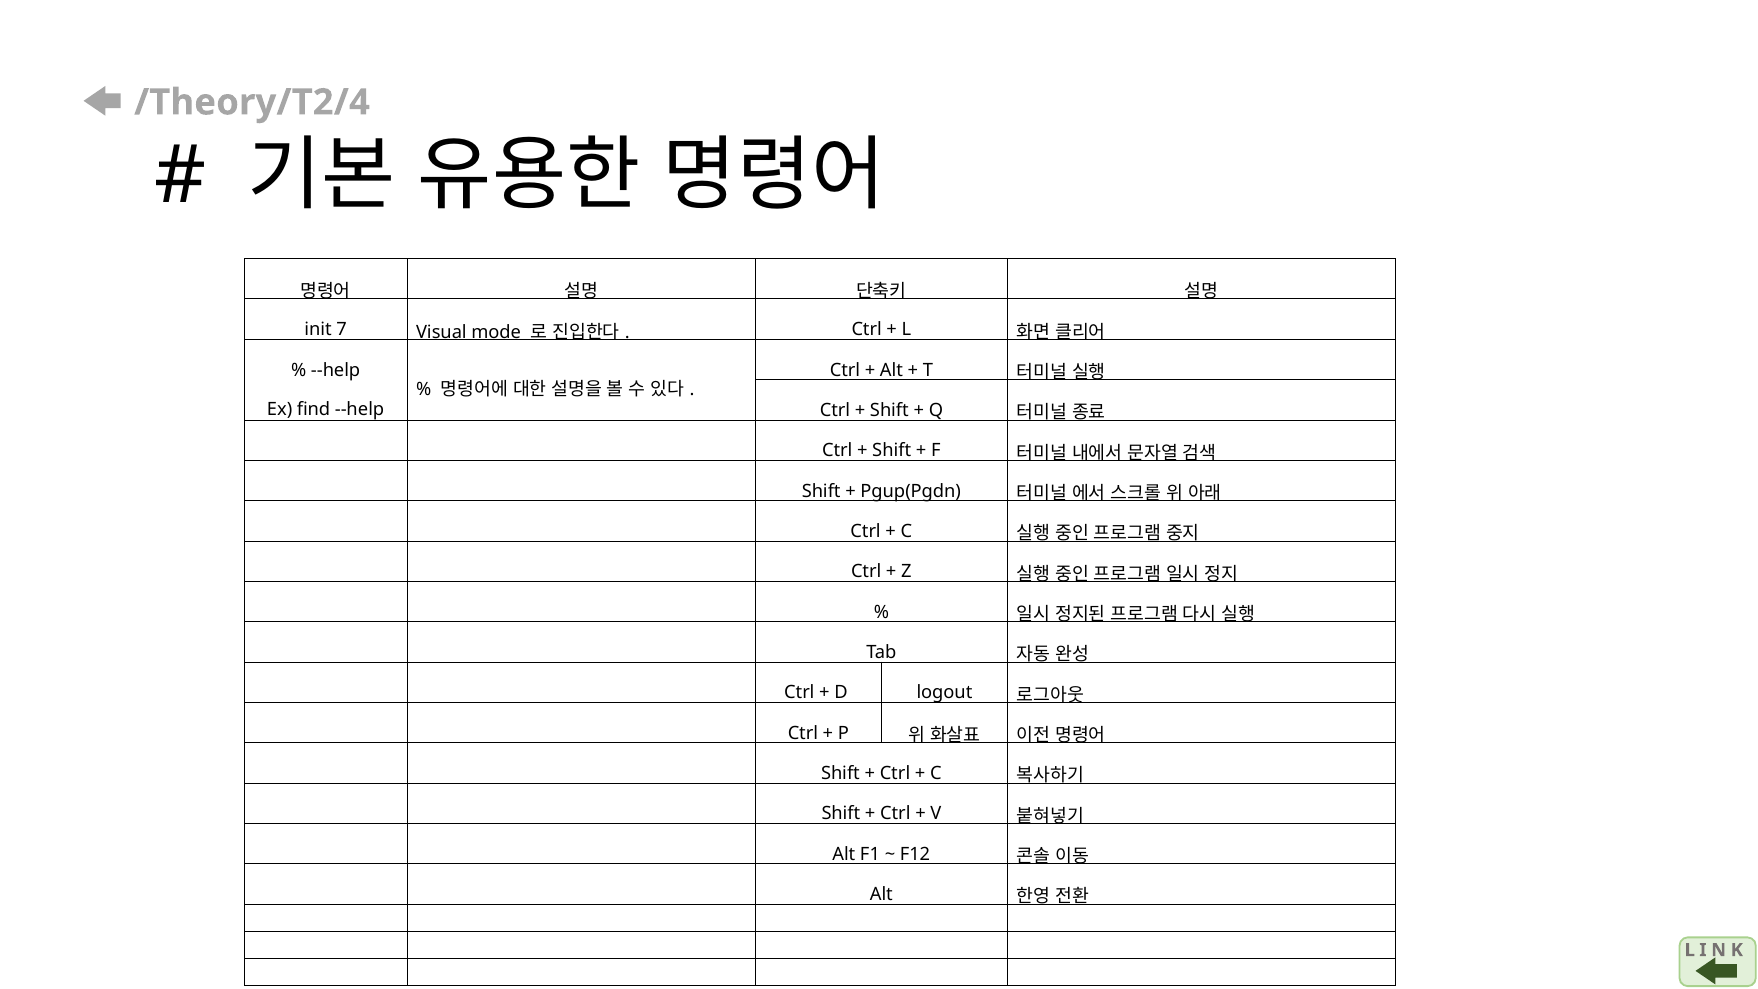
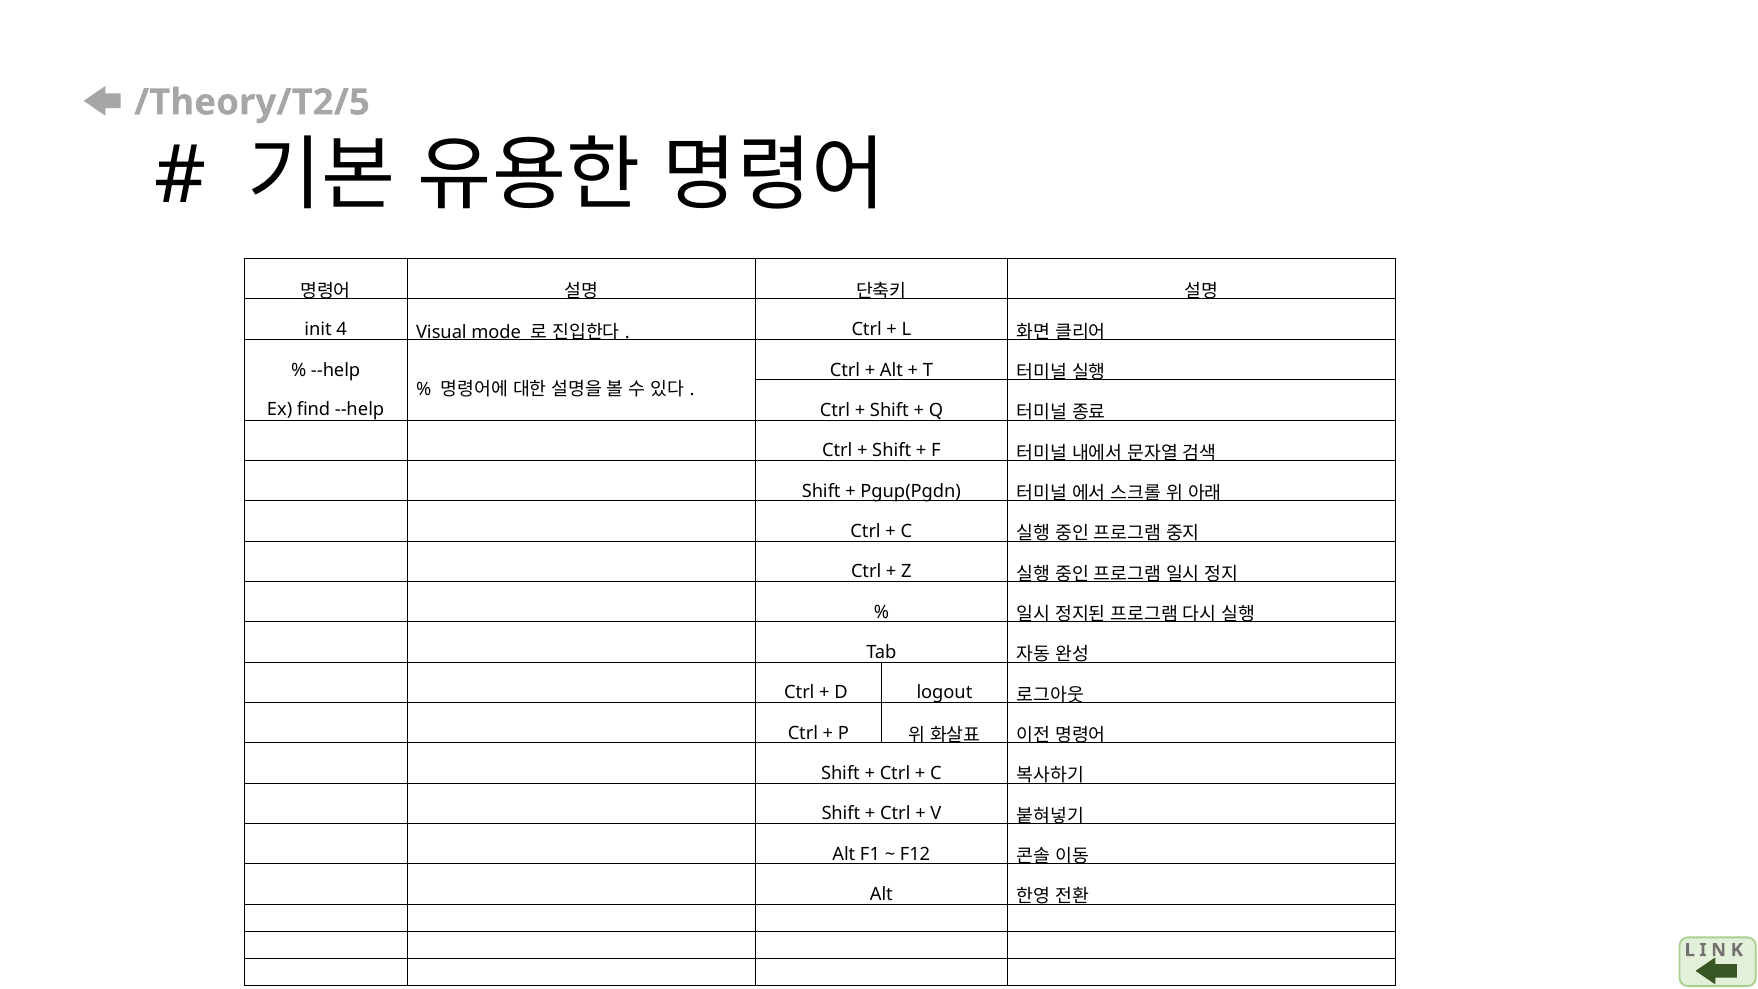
/Theory/T2/4: /Theory/T2/4 -> /Theory/T2/5
7: 7 -> 4
